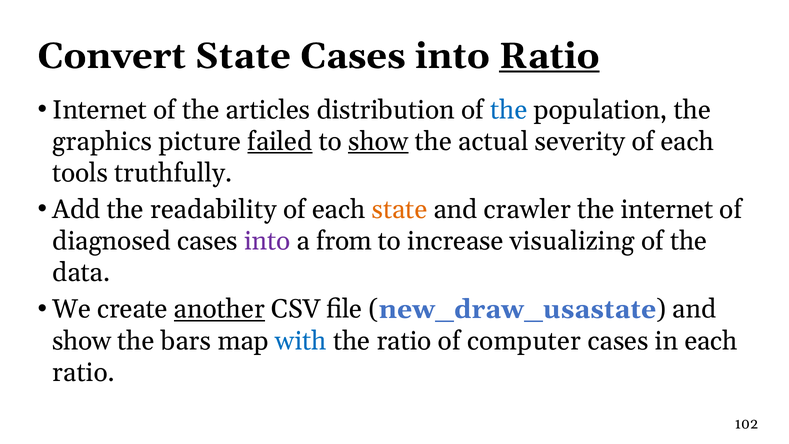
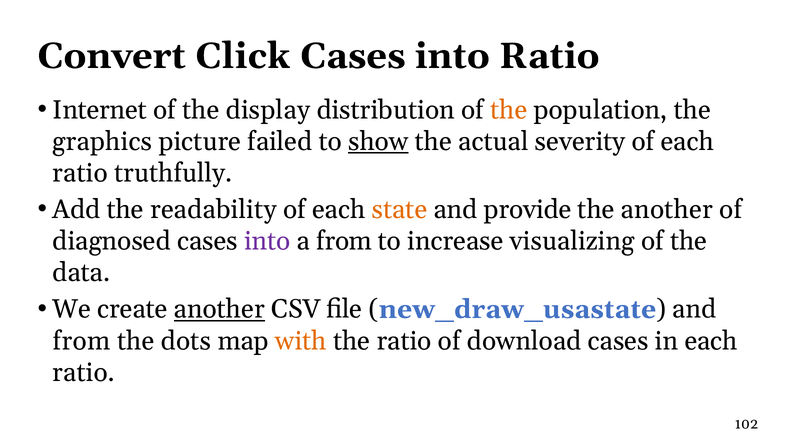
Convert State: State -> Click
Ratio at (549, 56) underline: present -> none
articles: articles -> display
the at (509, 110) colour: blue -> orange
failed underline: present -> none
tools at (80, 173): tools -> ratio
crawler: crawler -> provide
the internet: internet -> another
show at (82, 341): show -> from
bars: bars -> dots
with colour: blue -> orange
computer: computer -> download
